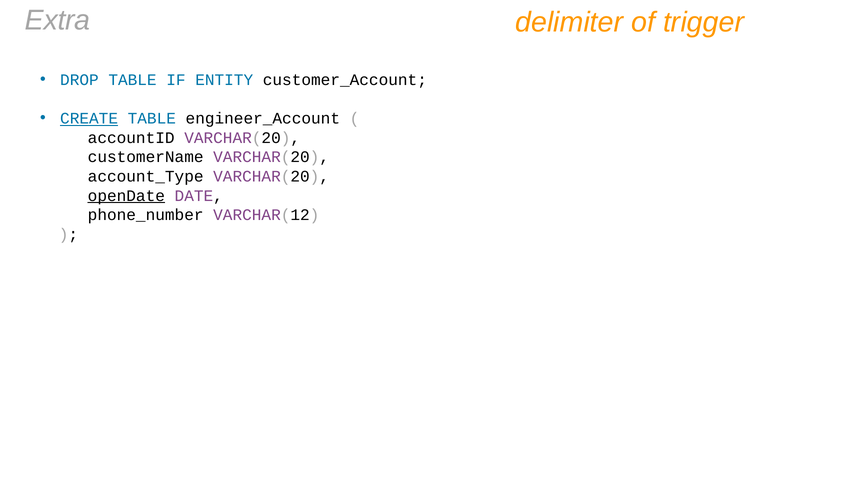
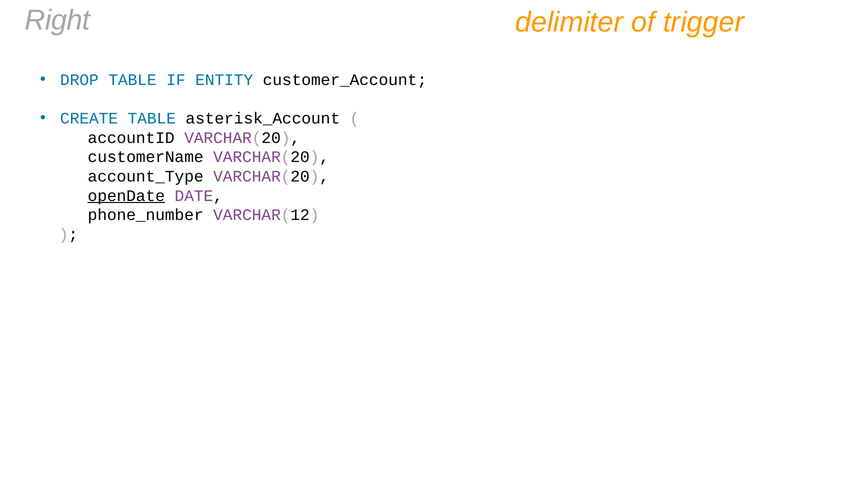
Extra: Extra -> Right
CREATE underline: present -> none
engineer_Account: engineer_Account -> asterisk_Account
